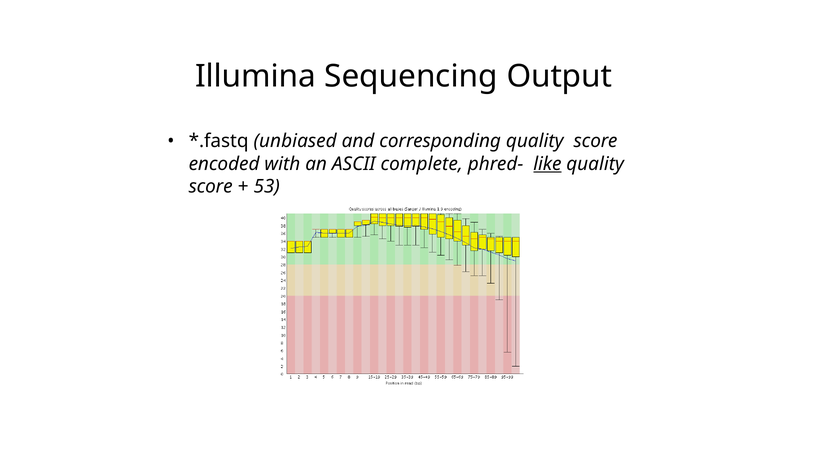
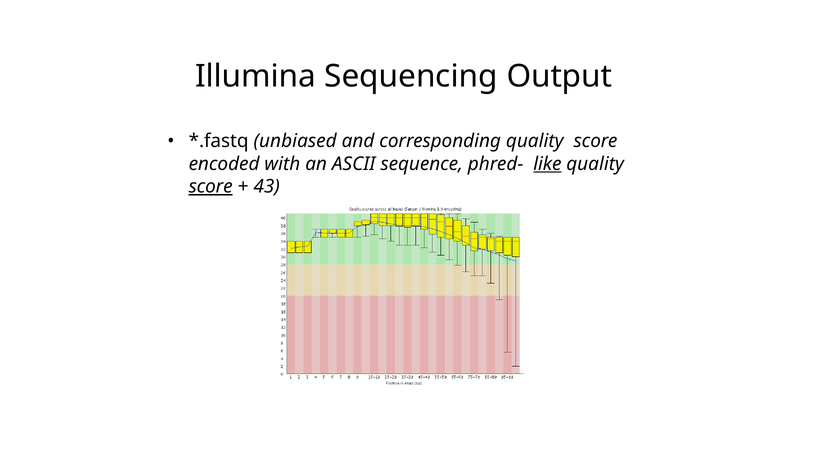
complete: complete -> sequence
score at (211, 187) underline: none -> present
53: 53 -> 43
